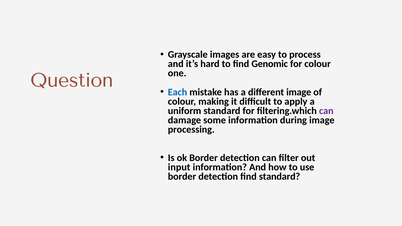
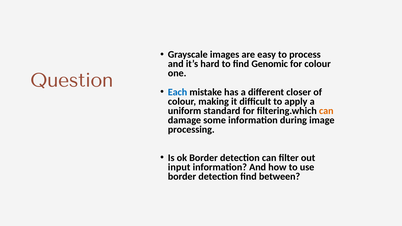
different image: image -> closer
can at (326, 111) colour: purple -> orange
find standard: standard -> between
